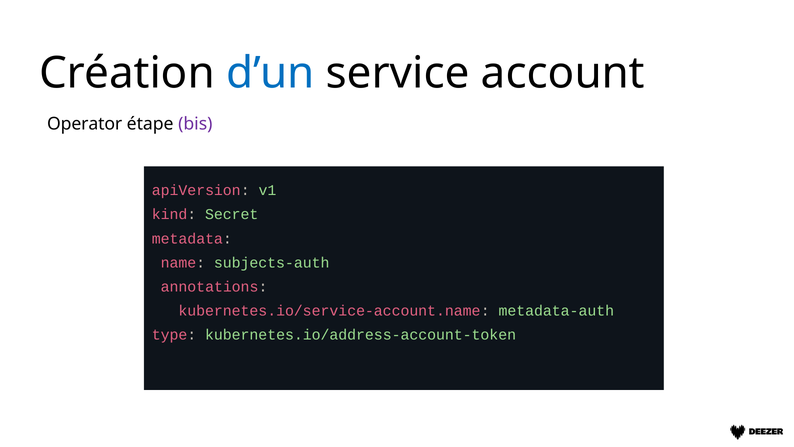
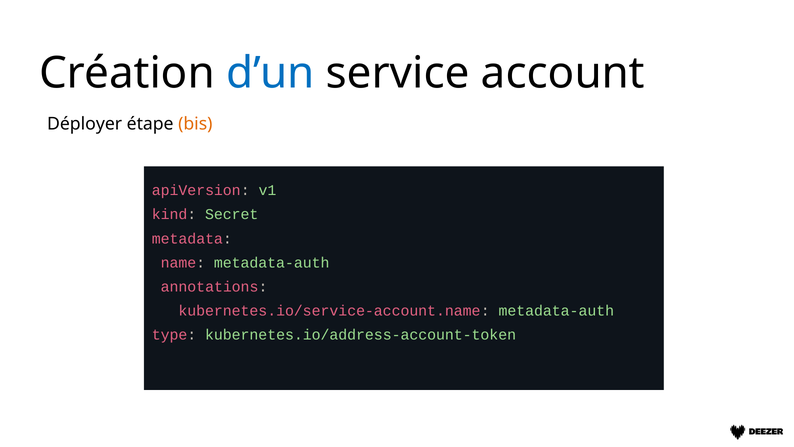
Operator: Operator -> Déployer
bis colour: purple -> orange
name subjects-auth: subjects-auth -> metadata-auth
